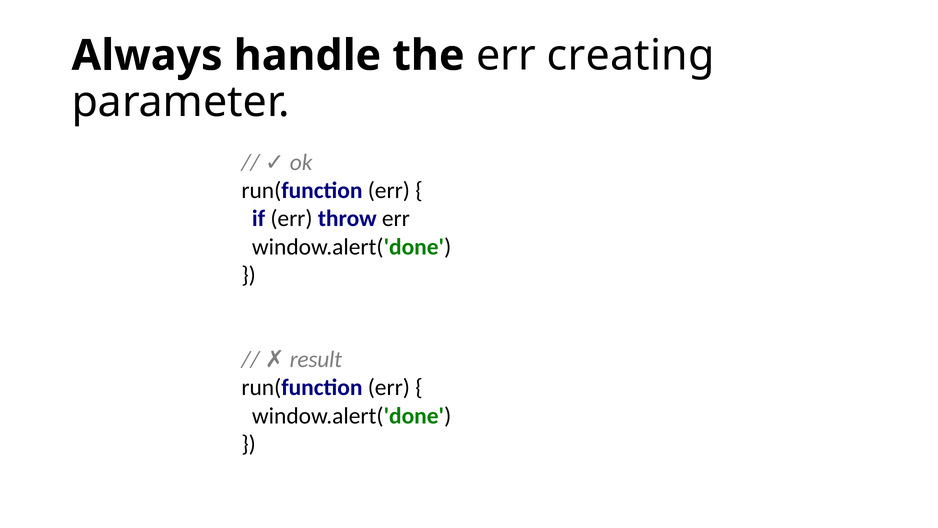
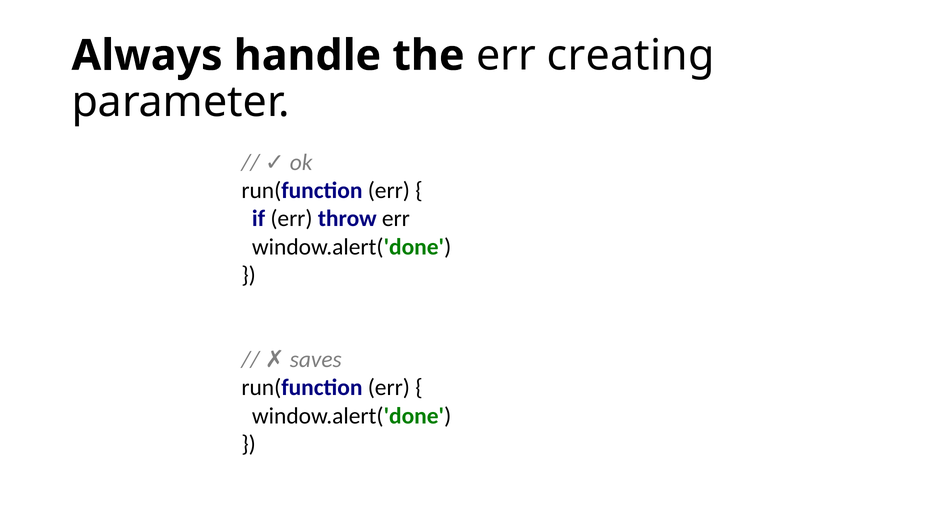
result: result -> saves
